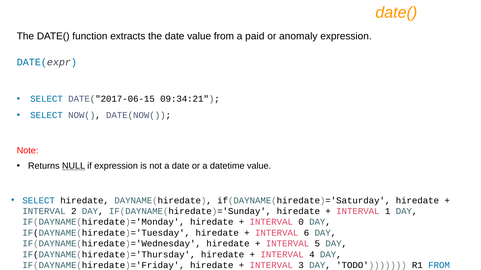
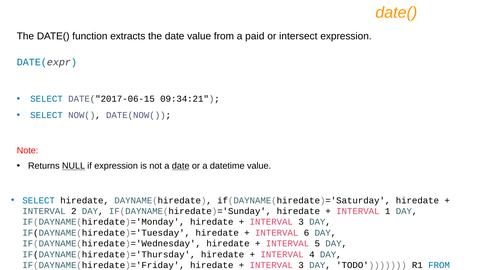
anomaly: anomaly -> intersect
date at (181, 166) underline: none -> present
0 at (301, 222): 0 -> 3
